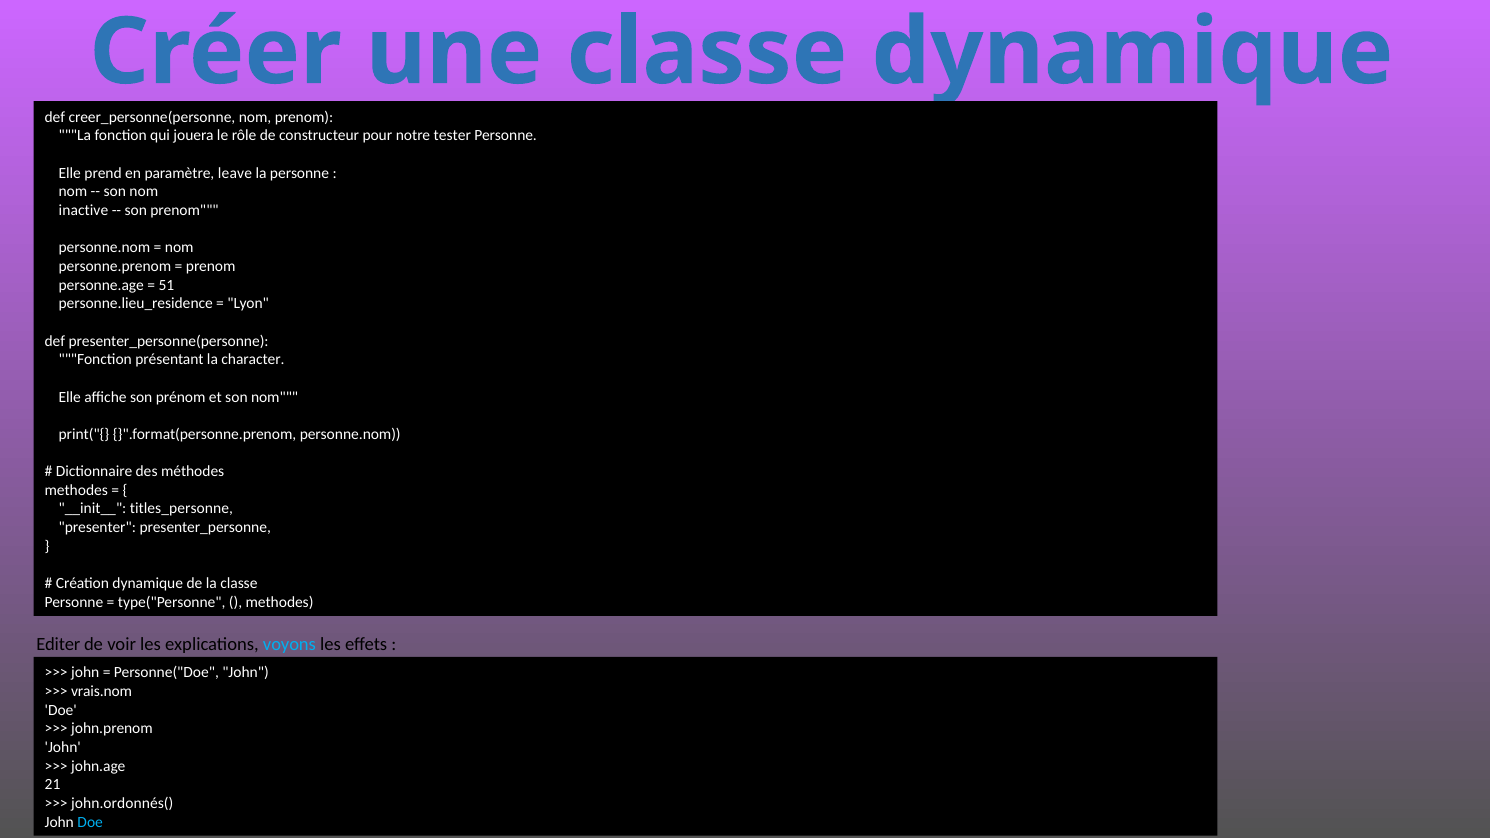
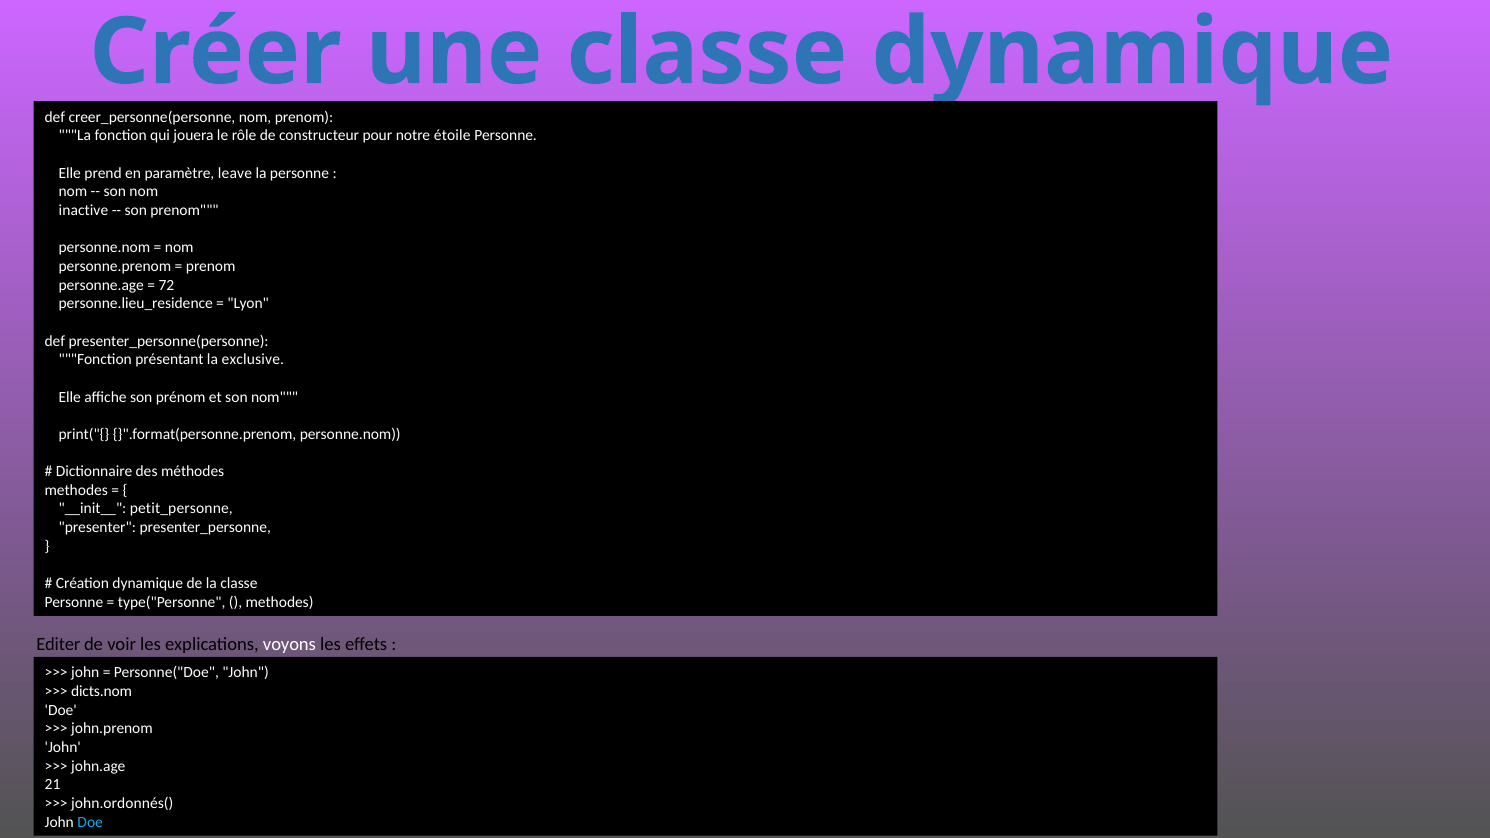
tester: tester -> étoile
51: 51 -> 72
character: character -> exclusive
titles_personne: titles_personne -> petit_personne
voyons colour: light blue -> white
vrais.nom: vrais.nom -> dicts.nom
